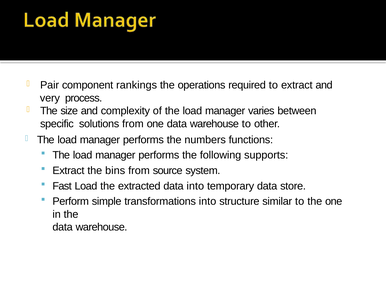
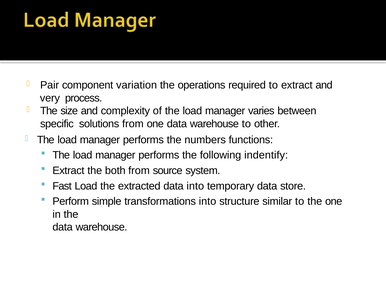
rankings: rankings -> variation
supports: supports -> indentify
bins: bins -> both
